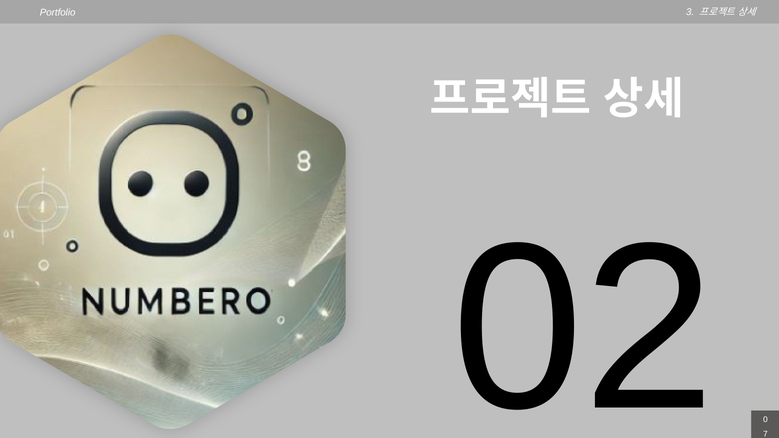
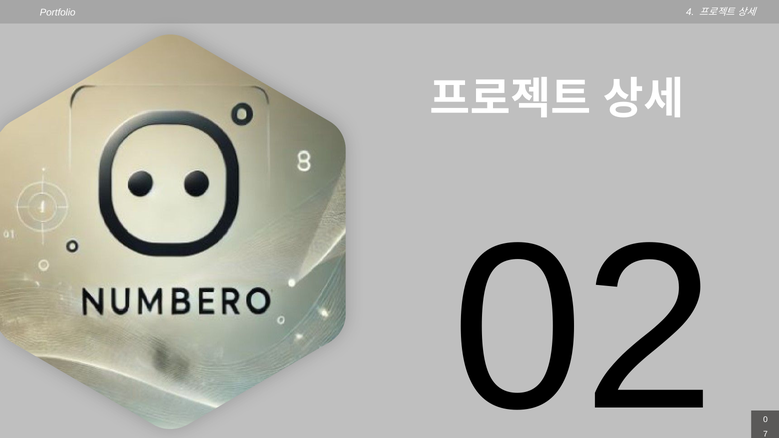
3: 3 -> 4
